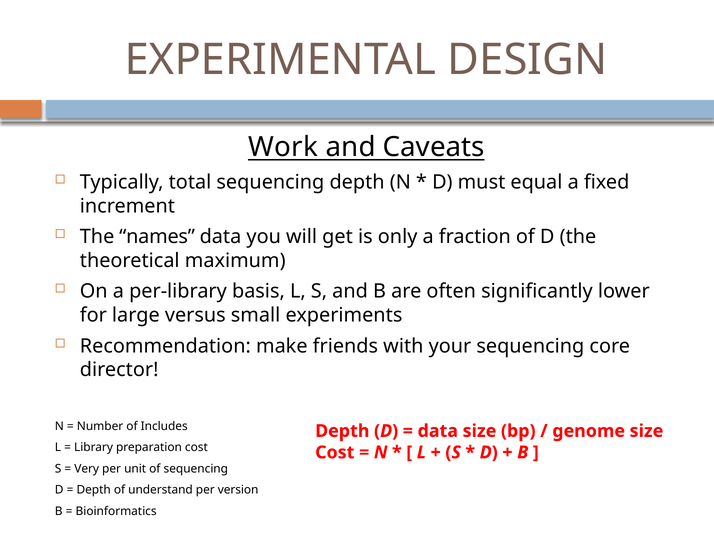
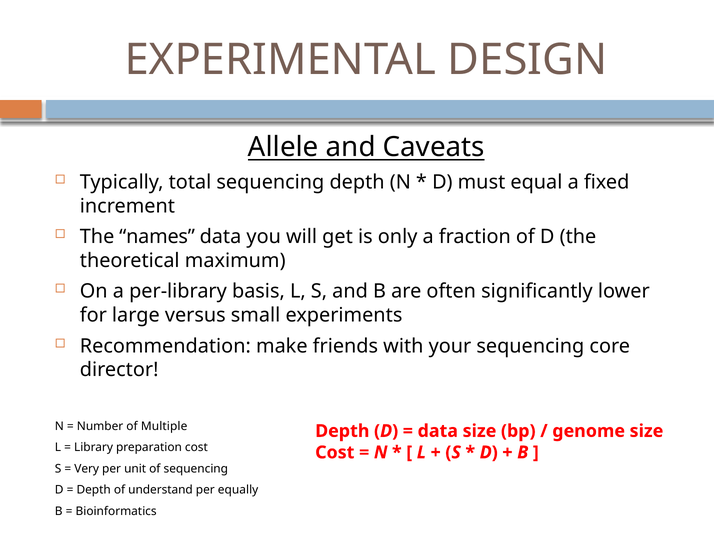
Work: Work -> Allele
Includes: Includes -> Multiple
version: version -> equally
